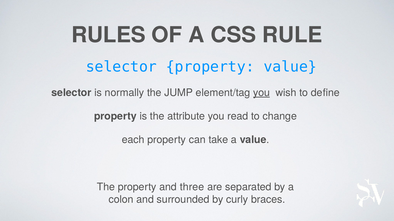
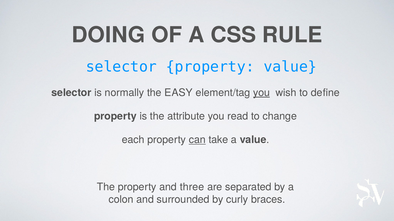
RULES: RULES -> DOING
JUMP: JUMP -> EASY
can underline: none -> present
